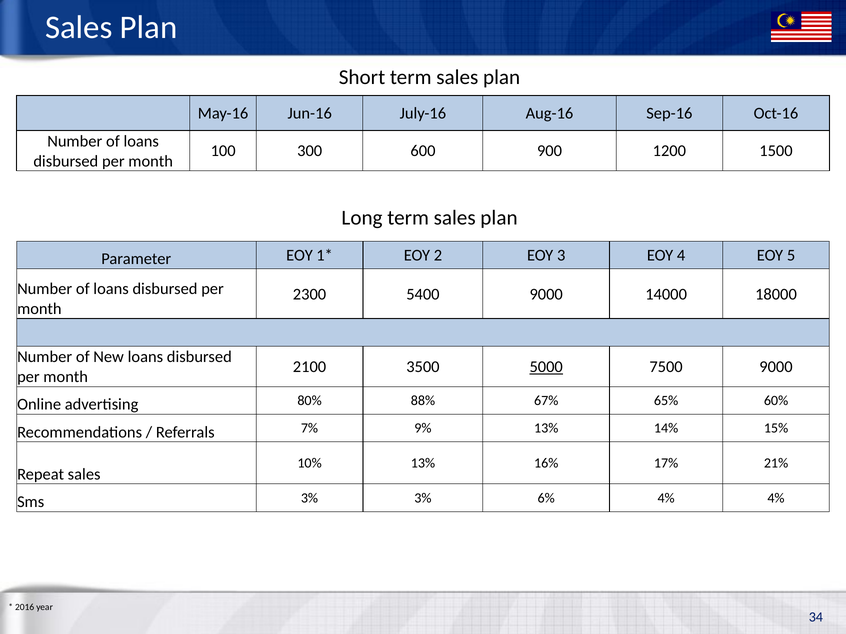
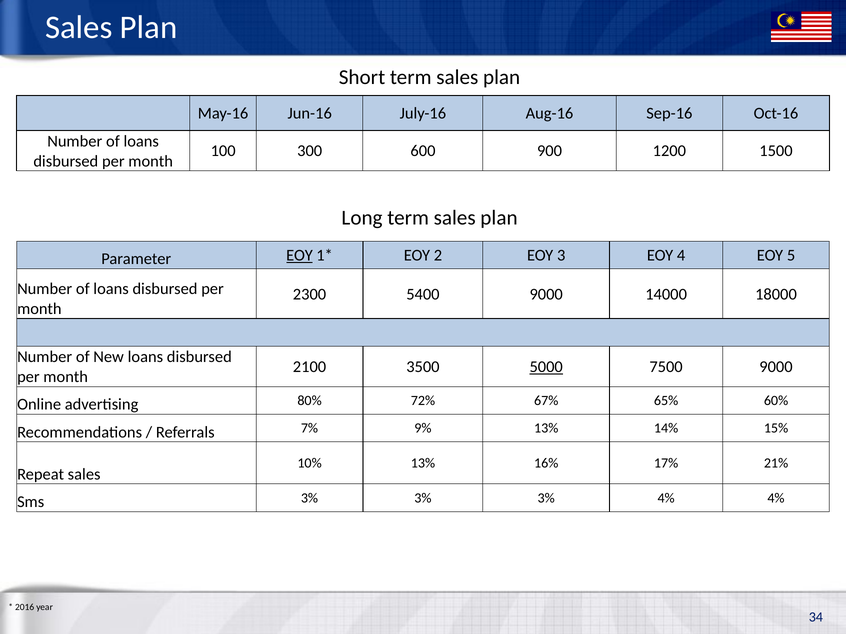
EOY at (299, 256) underline: none -> present
88%: 88% -> 72%
3% 3% 6%: 6% -> 3%
